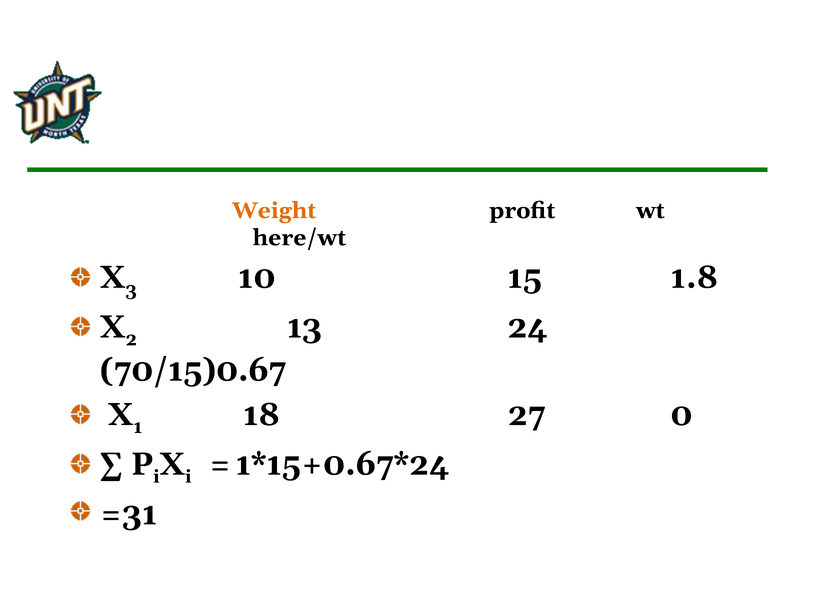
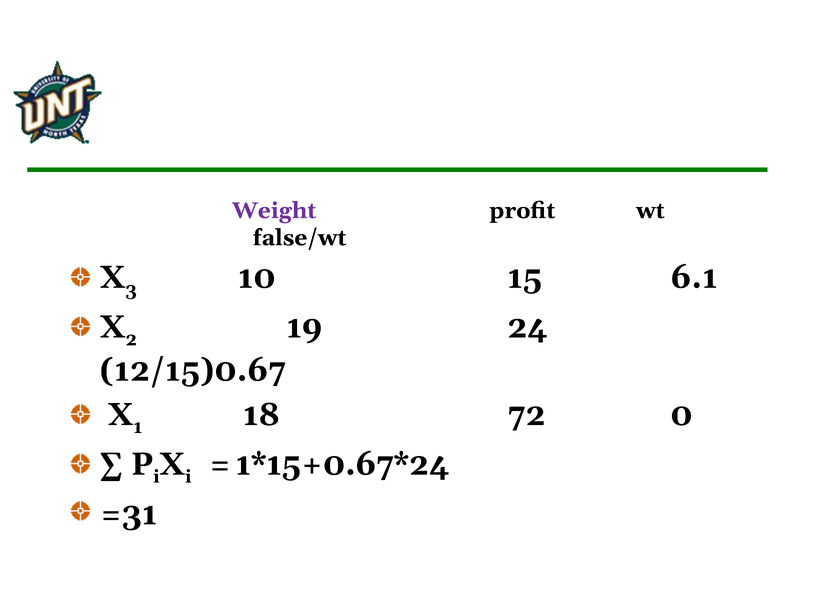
Weight colour: orange -> purple
here/wt: here/wt -> false/wt
1.8: 1.8 -> 6.1
13: 13 -> 19
70/15)0.67: 70/15)0.67 -> 12/15)0.67
27: 27 -> 72
